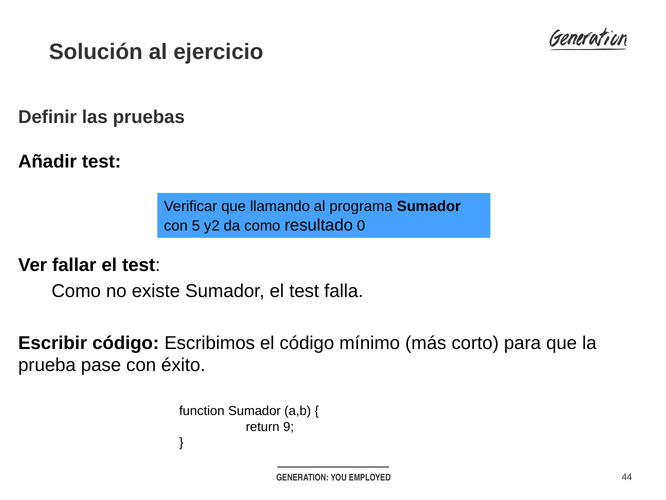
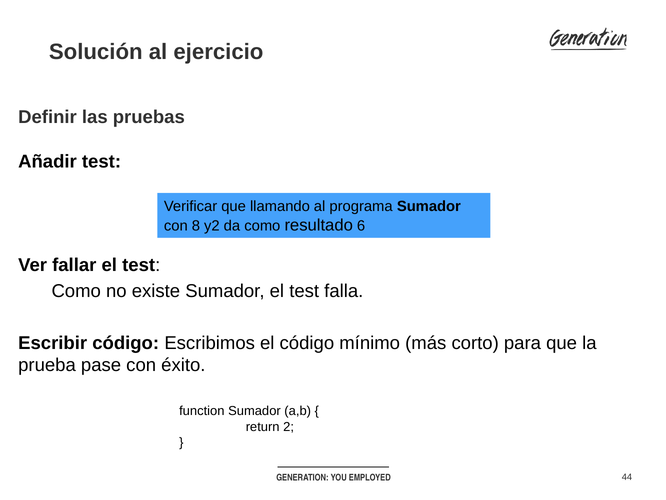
5: 5 -> 8
0: 0 -> 6
9: 9 -> 2
